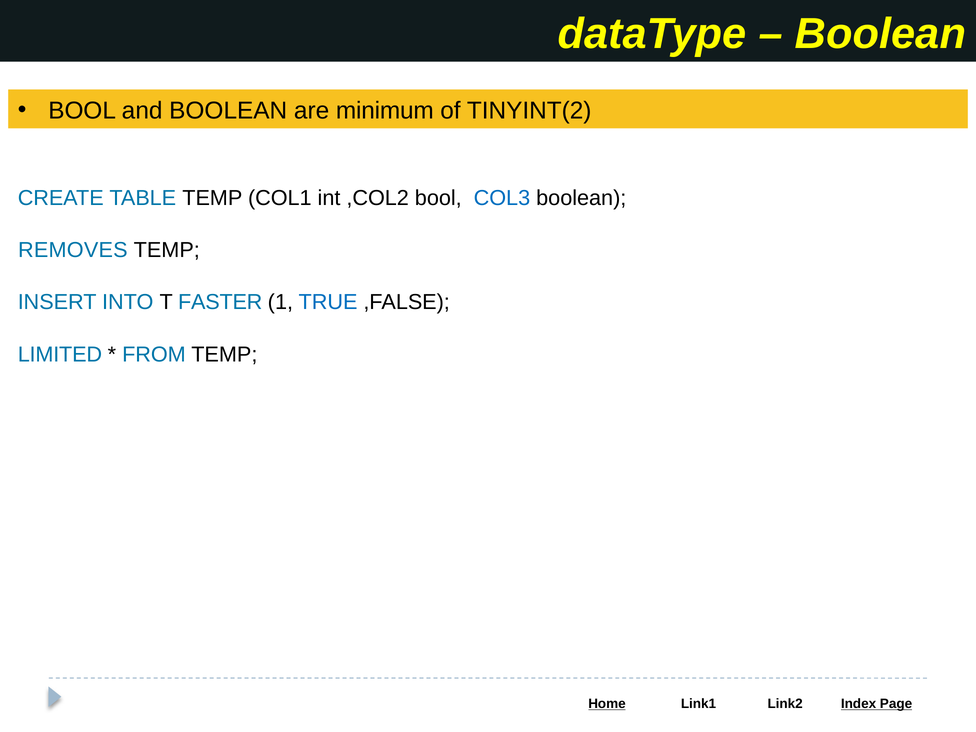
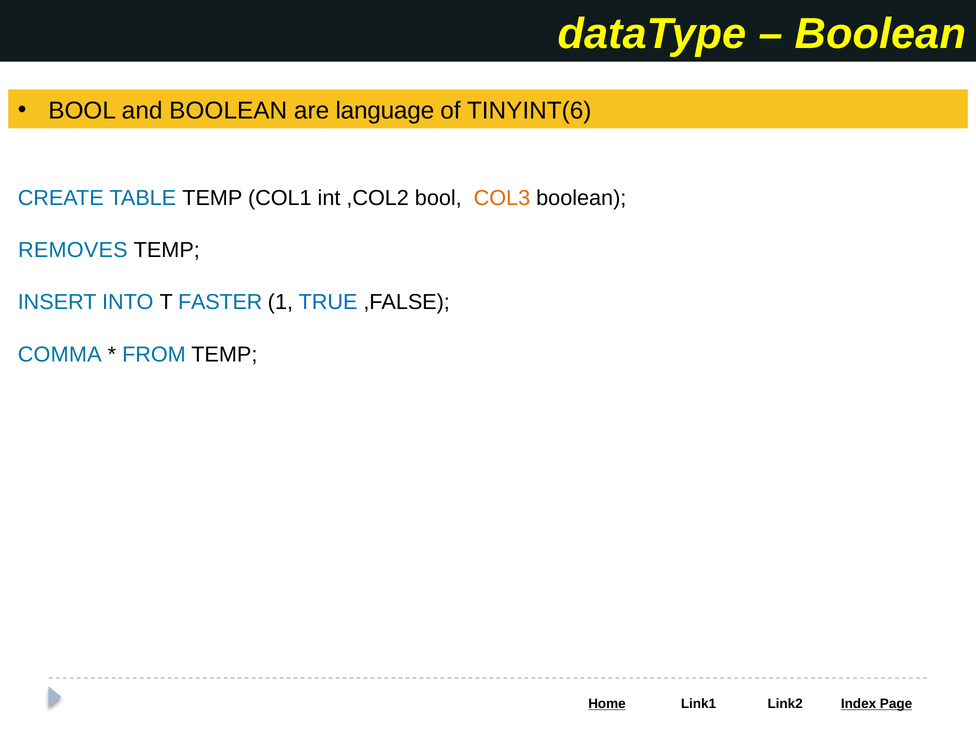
minimum: minimum -> language
TINYINT(2: TINYINT(2 -> TINYINT(6
COL3 colour: blue -> orange
LIMITED: LIMITED -> COMMA
